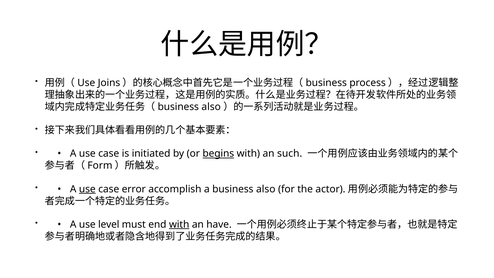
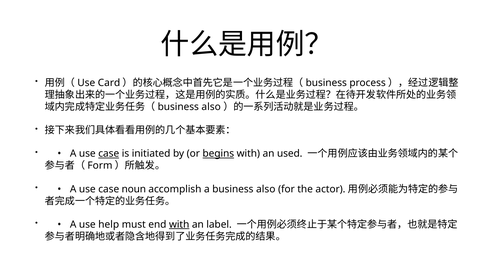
Joins: Joins -> Card
case at (109, 154) underline: none -> present
such: such -> used
use at (87, 189) underline: present -> none
error: error -> noun
level: level -> help
have: have -> label
